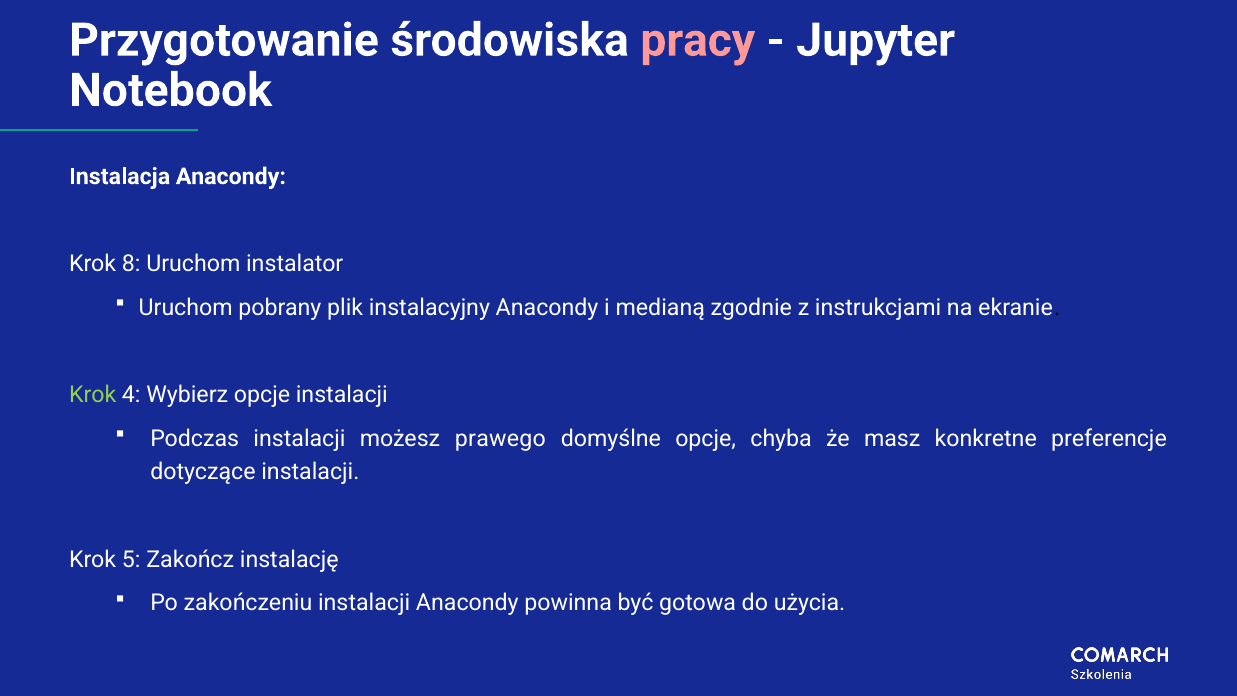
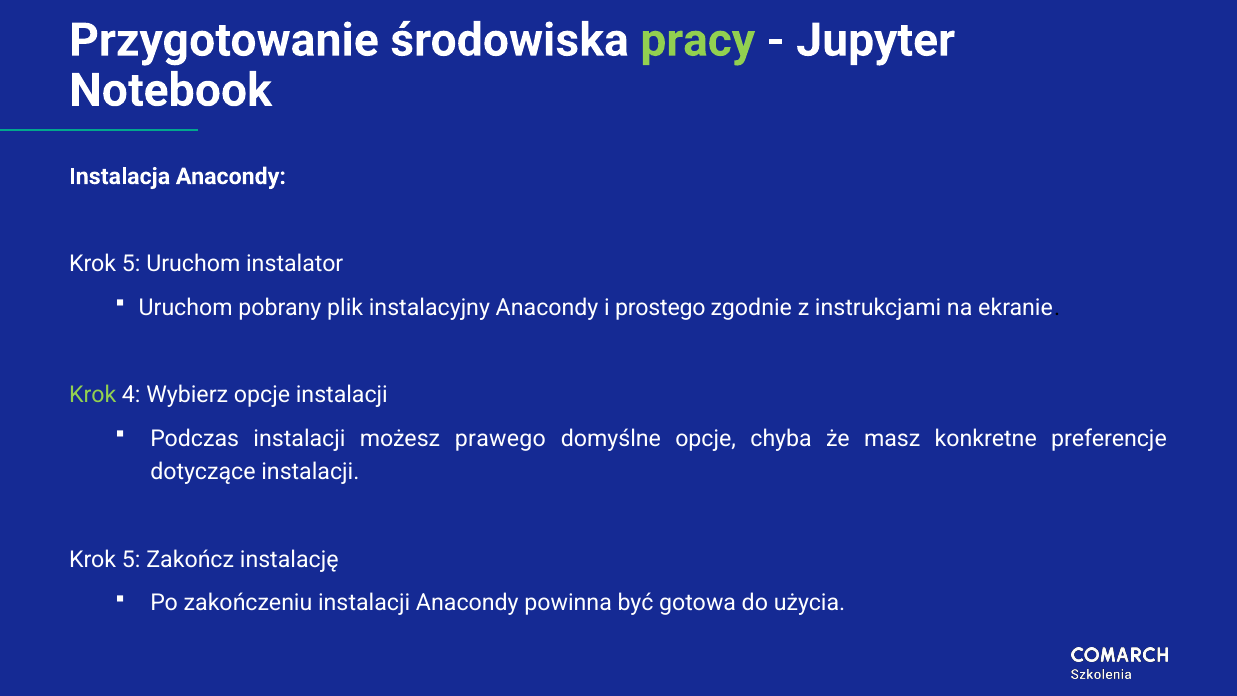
pracy colour: pink -> light green
8 at (131, 264): 8 -> 5
medianą: medianą -> prostego
